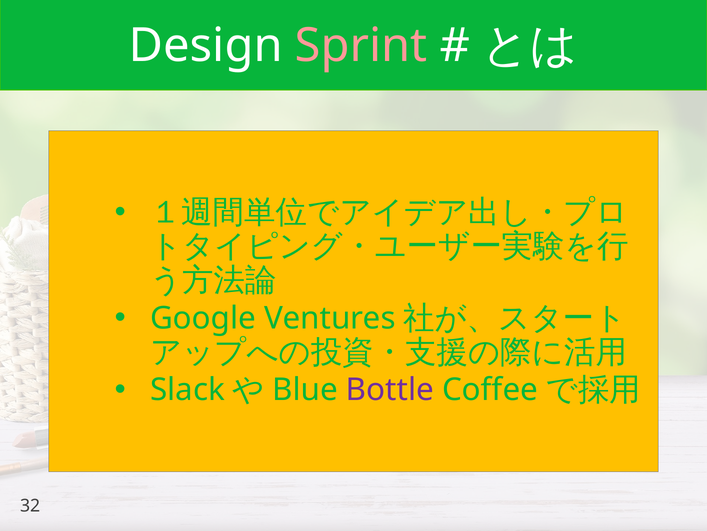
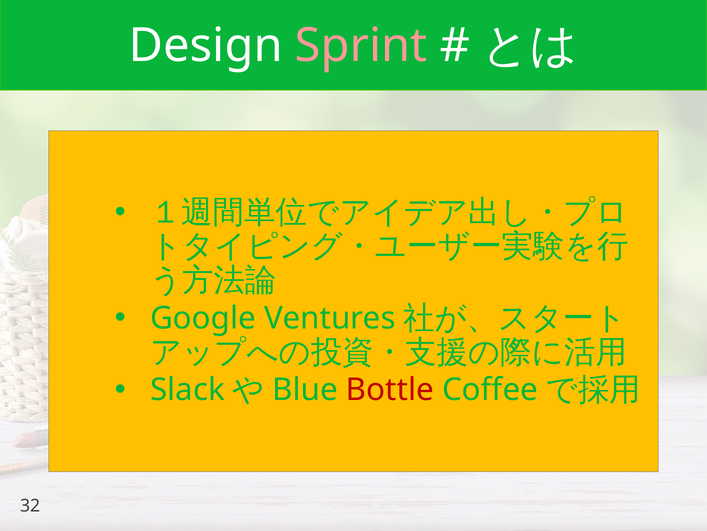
Bottle colour: purple -> red
